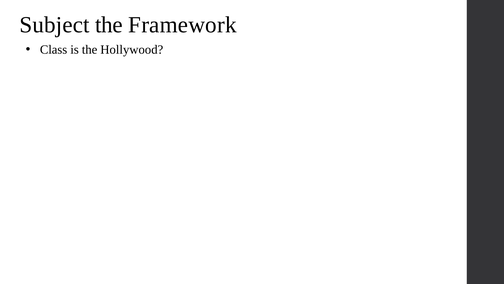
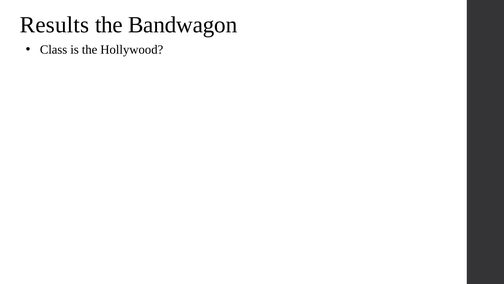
Subject: Subject -> Results
Framework: Framework -> Bandwagon
